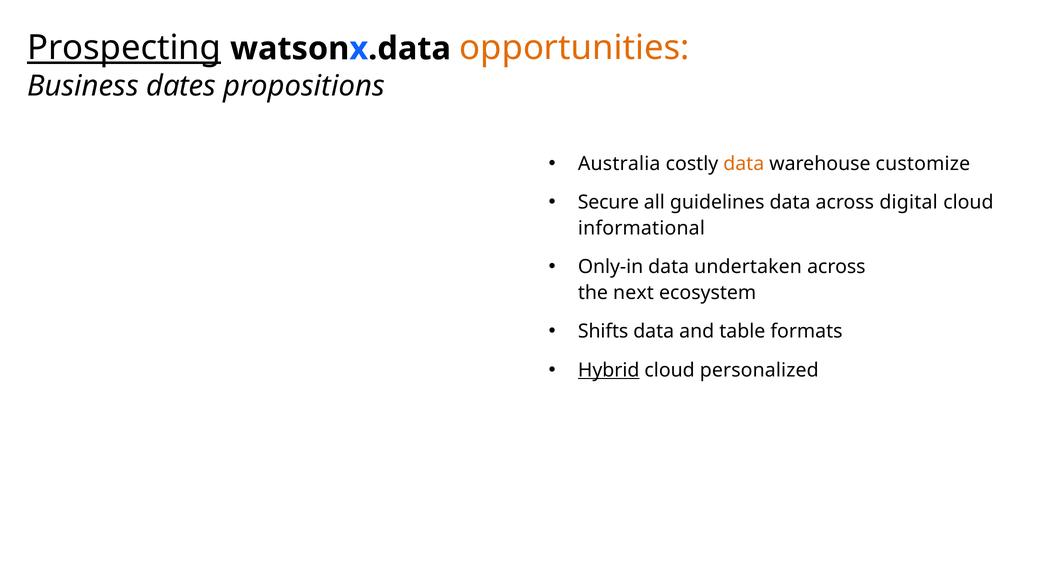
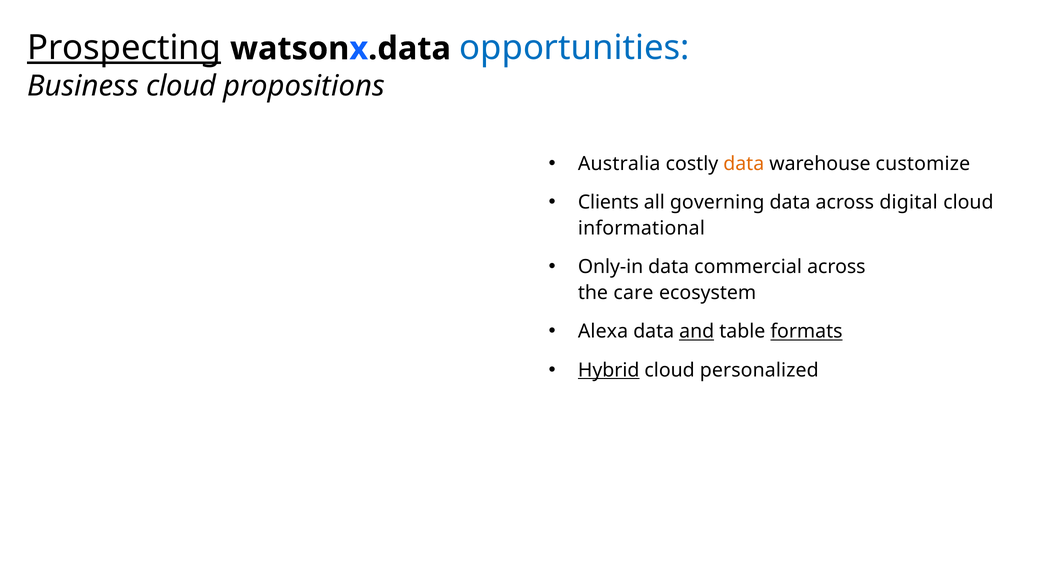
opportunities colour: orange -> blue
Business dates: dates -> cloud
Secure: Secure -> Clients
guidelines: guidelines -> governing
undertaken: undertaken -> commercial
next: next -> care
Shifts: Shifts -> Alexa
and underline: none -> present
formats underline: none -> present
